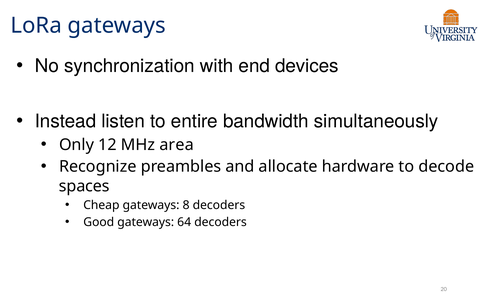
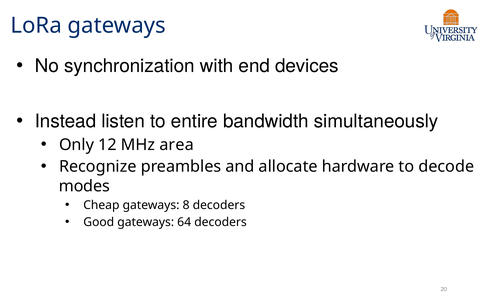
spaces: spaces -> modes
